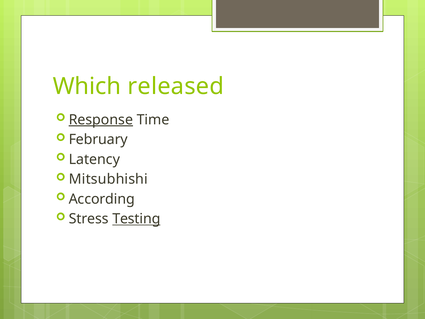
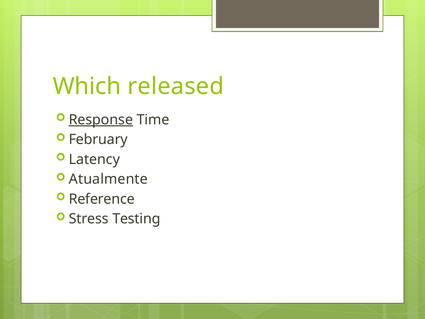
Mitsubhishi: Mitsubhishi -> Atualmente
According: According -> Reference
Testing underline: present -> none
